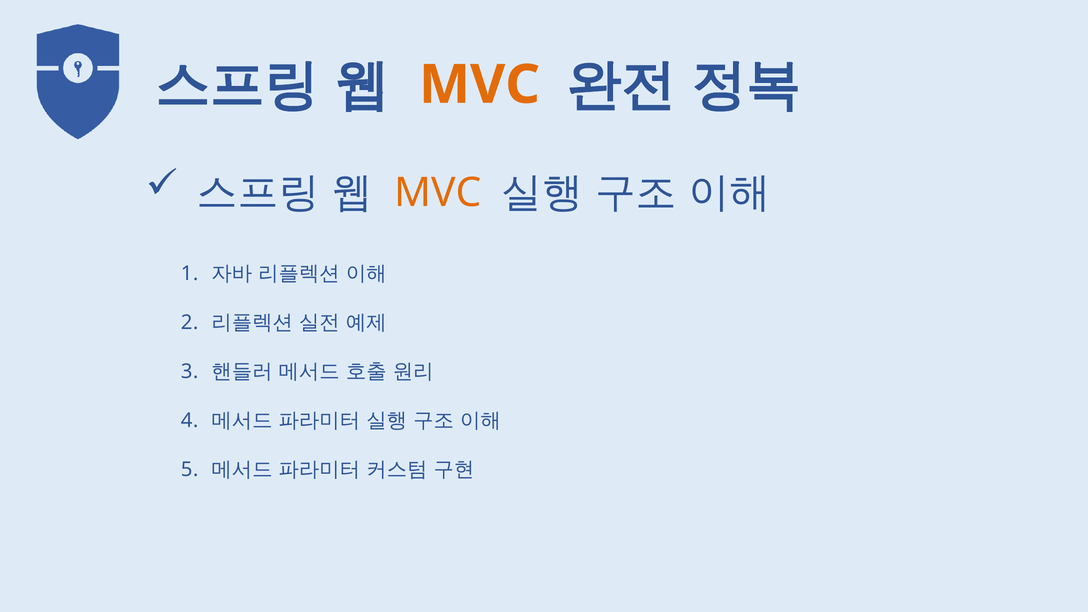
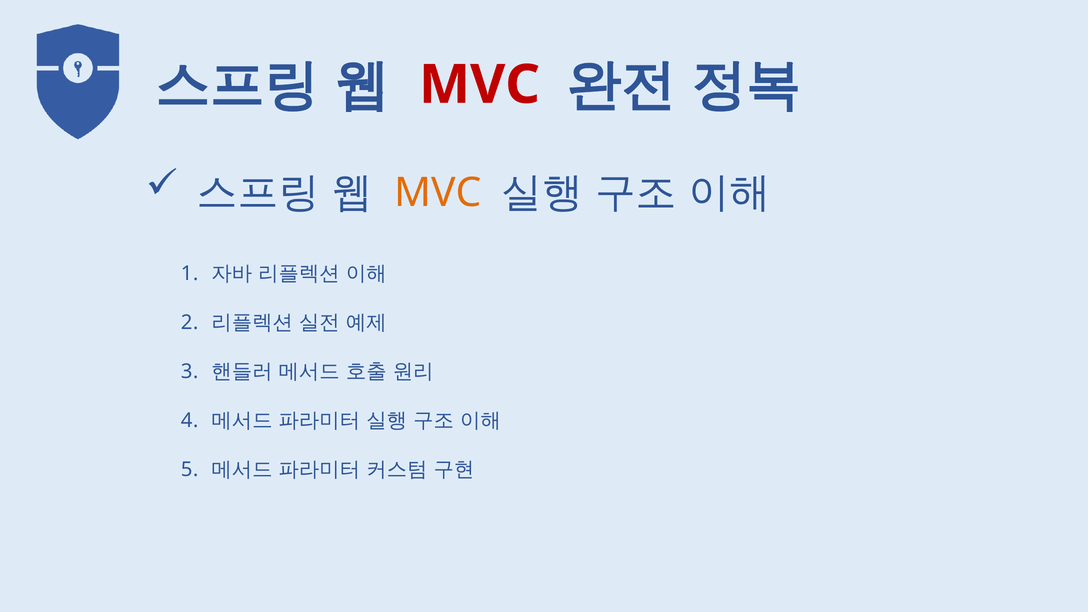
MVC at (479, 85) colour: orange -> red
